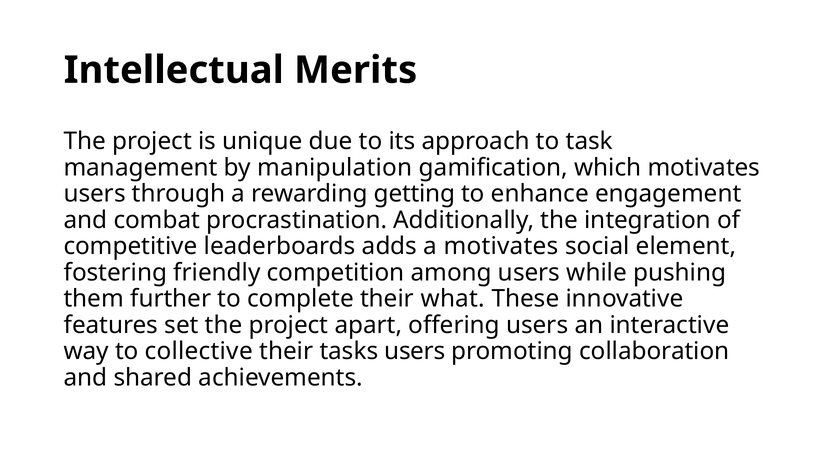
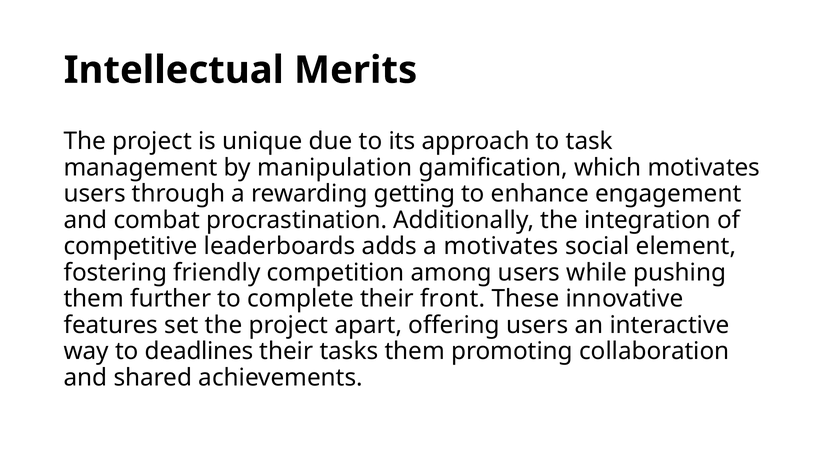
what: what -> front
collective: collective -> deadlines
tasks users: users -> them
